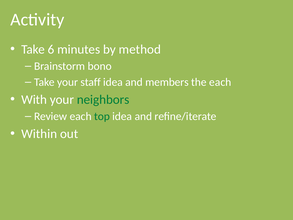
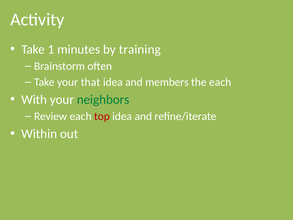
6: 6 -> 1
method: method -> training
bono: bono -> often
staff: staff -> that
top colour: green -> red
